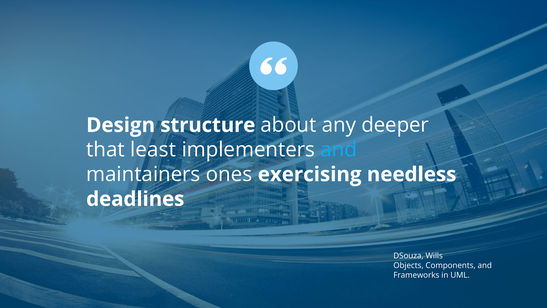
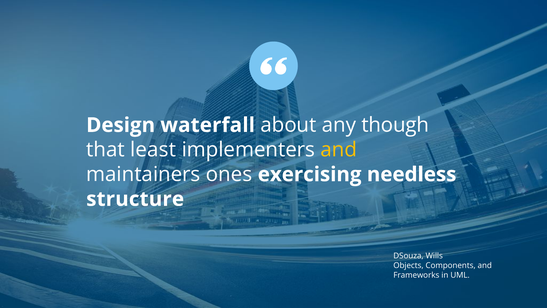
structure: structure -> waterfall
deeper: deeper -> though
and at (339, 150) colour: light blue -> yellow
deadlines: deadlines -> structure
